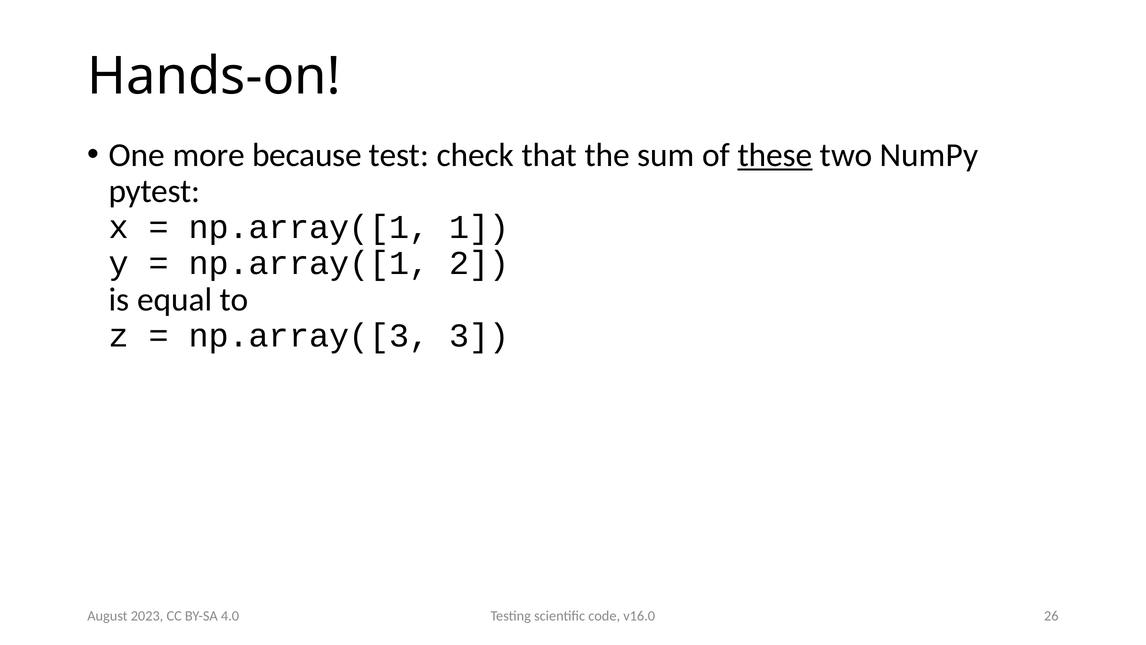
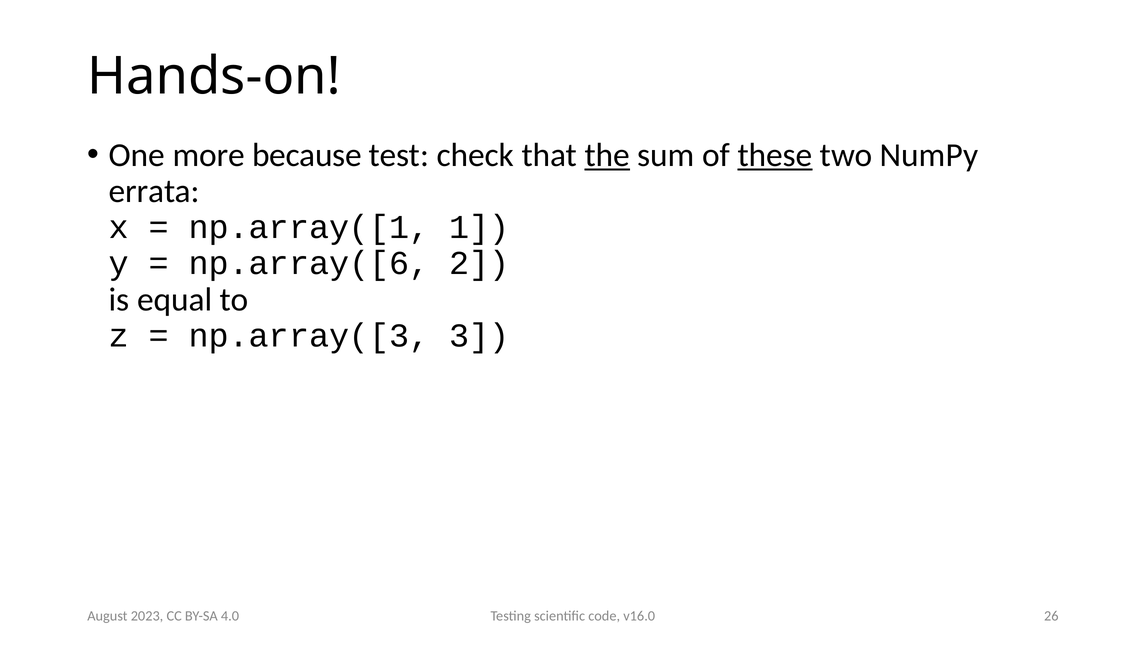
the underline: none -> present
pytest: pytest -> errata
np.array([1 at (309, 263): np.array([1 -> np.array([6
